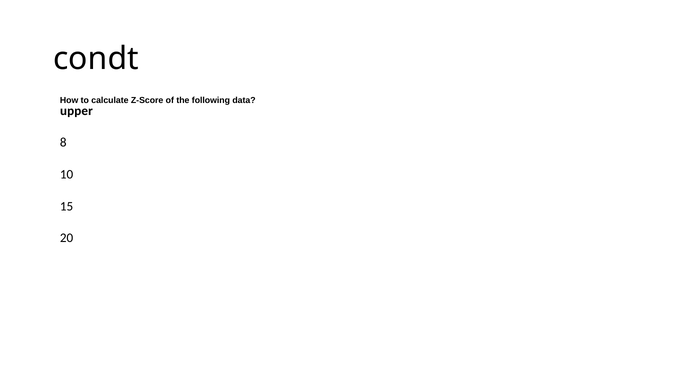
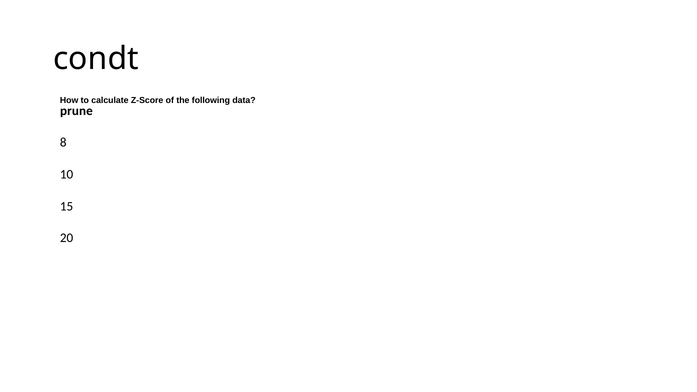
upper: upper -> prune
